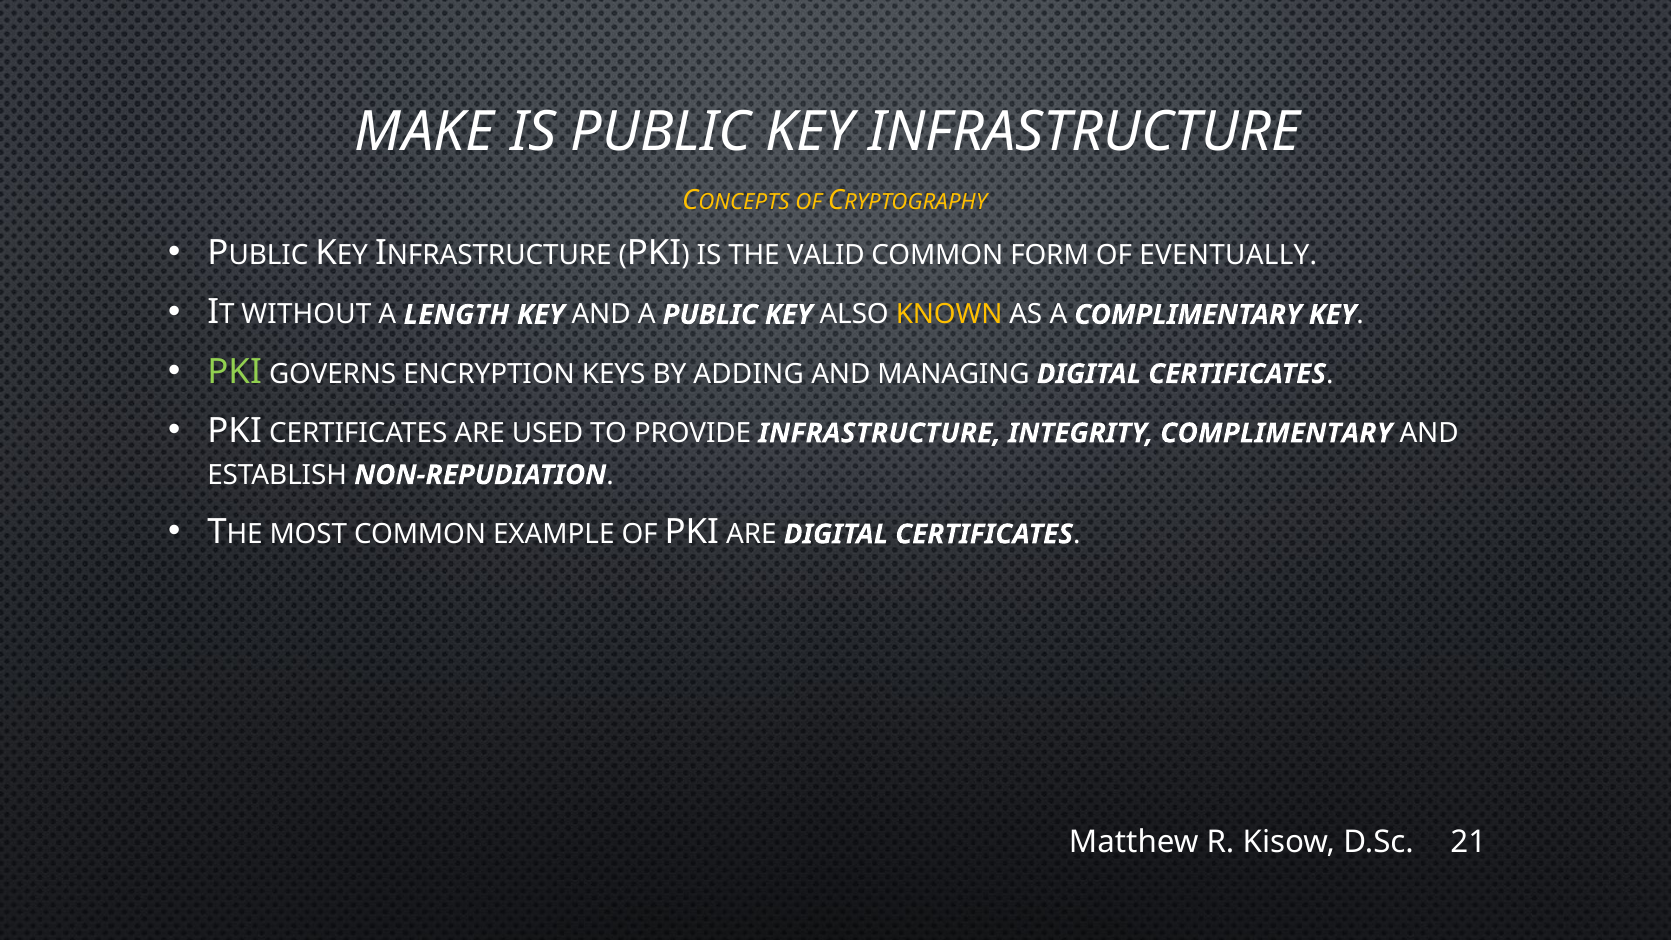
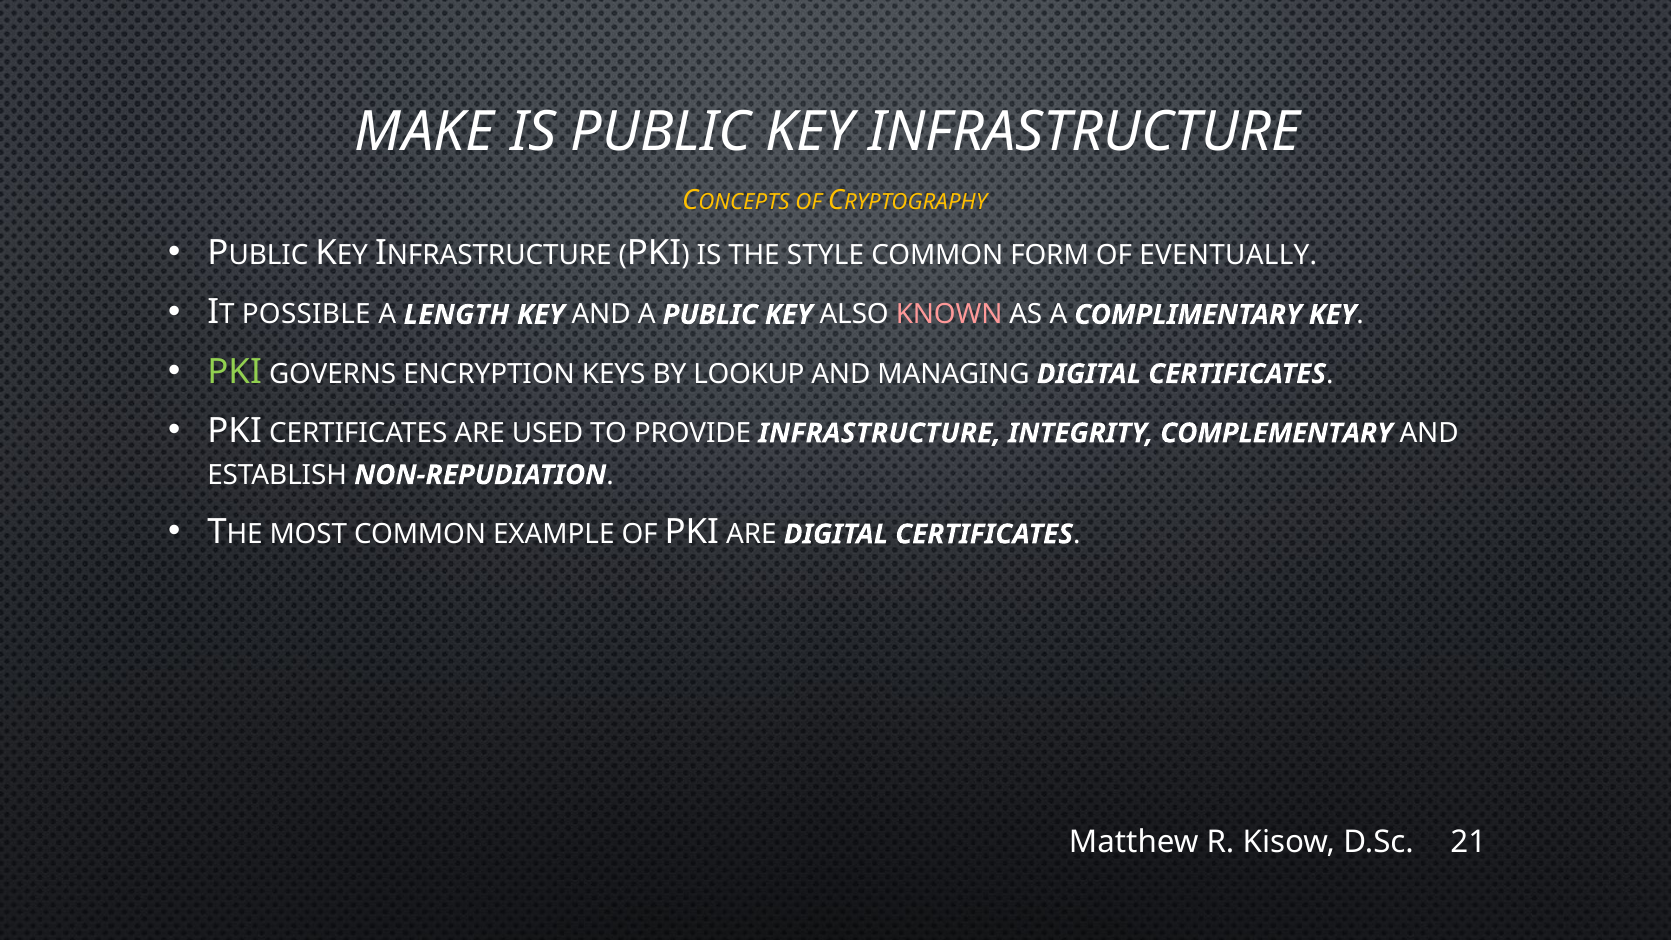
VALID: VALID -> STYLE
WITHOUT: WITHOUT -> POSSIBLE
KNOWN colour: yellow -> pink
ADDING: ADDING -> LOOKUP
INTEGRITY COMPLIMENTARY: COMPLIMENTARY -> COMPLEMENTARY
